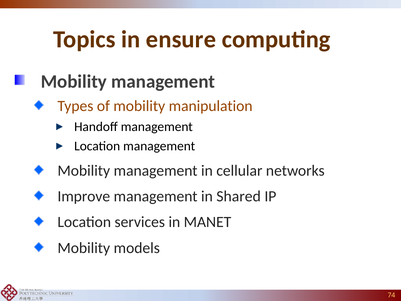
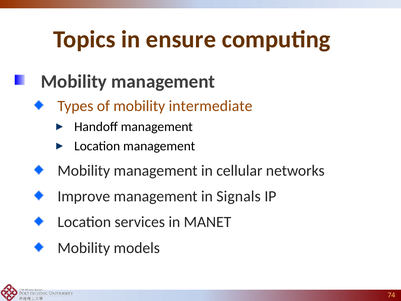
manipulation: manipulation -> intermediate
Shared: Shared -> Signals
